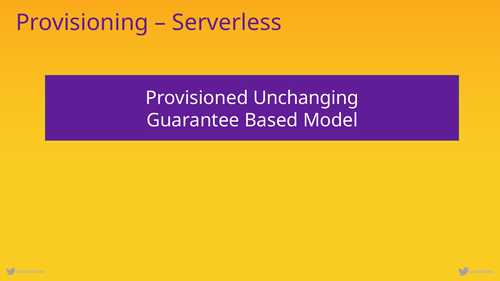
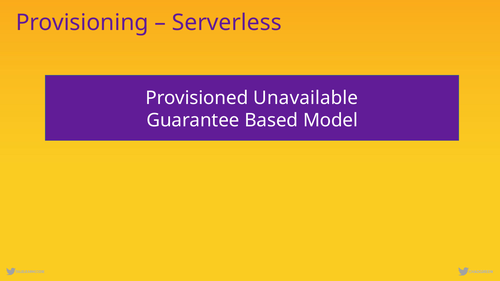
Unchanging: Unchanging -> Unavailable
